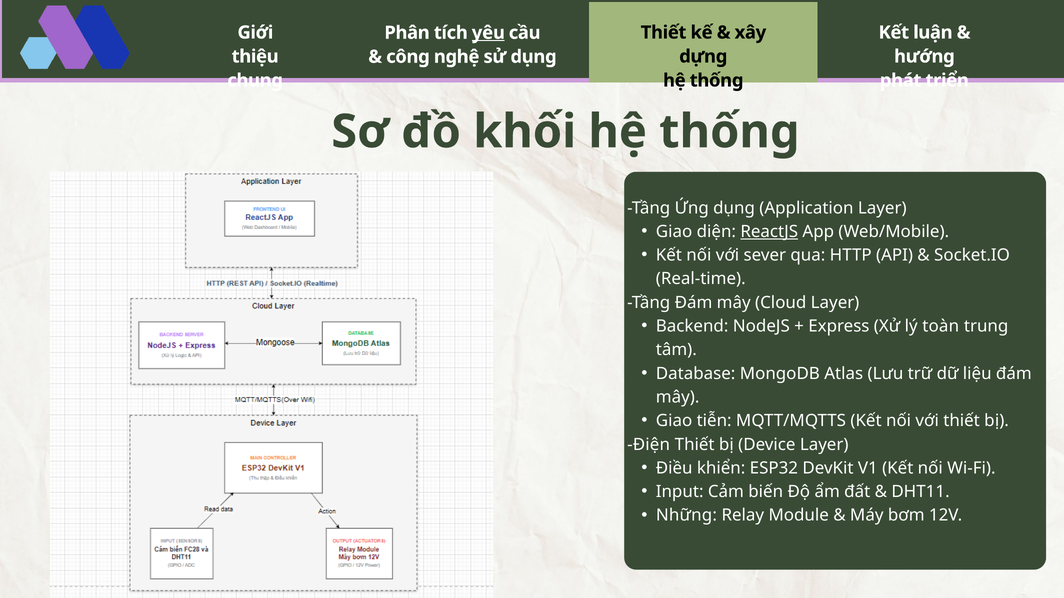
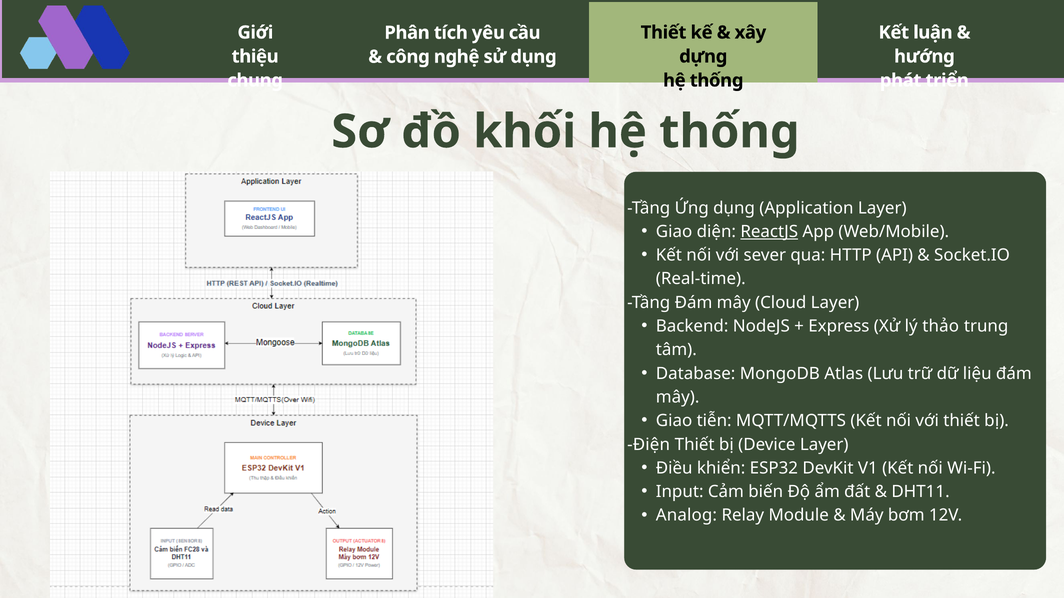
yêu underline: present -> none
toàn: toàn -> thảo
Những: Những -> Analog
